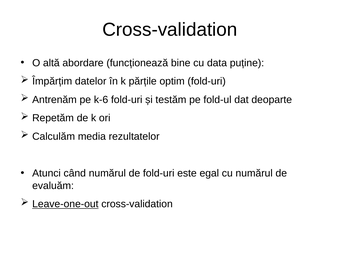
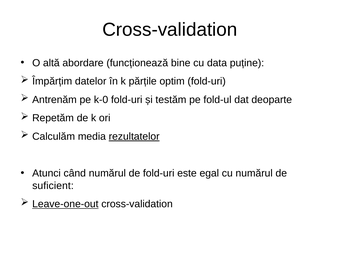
k-6: k-6 -> k-0
rezultatelor underline: none -> present
evaluăm: evaluăm -> suficient
